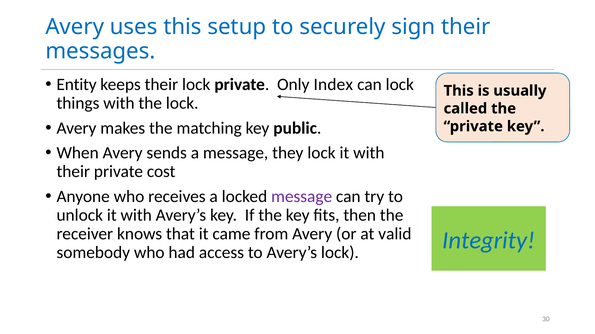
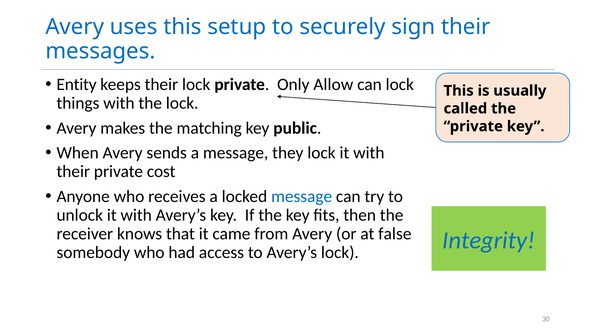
Index: Index -> Allow
message at (302, 197) colour: purple -> blue
valid: valid -> false
